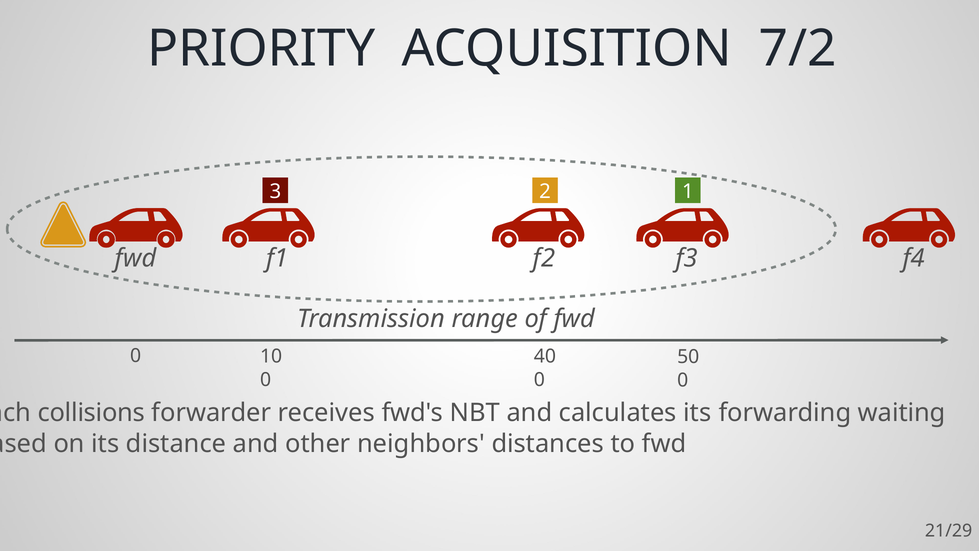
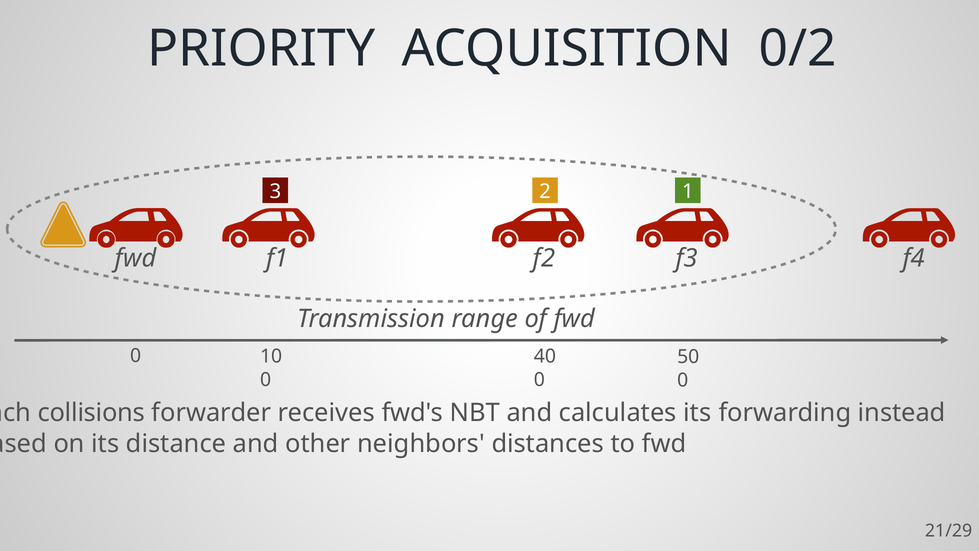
7/2: 7/2 -> 0/2
waiting: waiting -> instead
